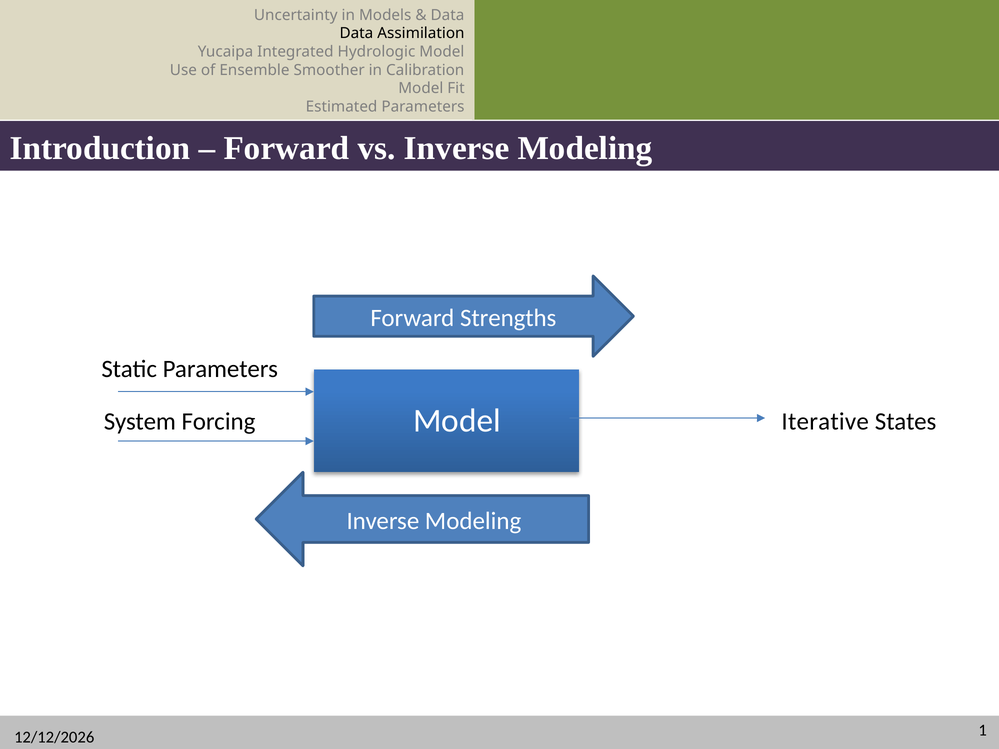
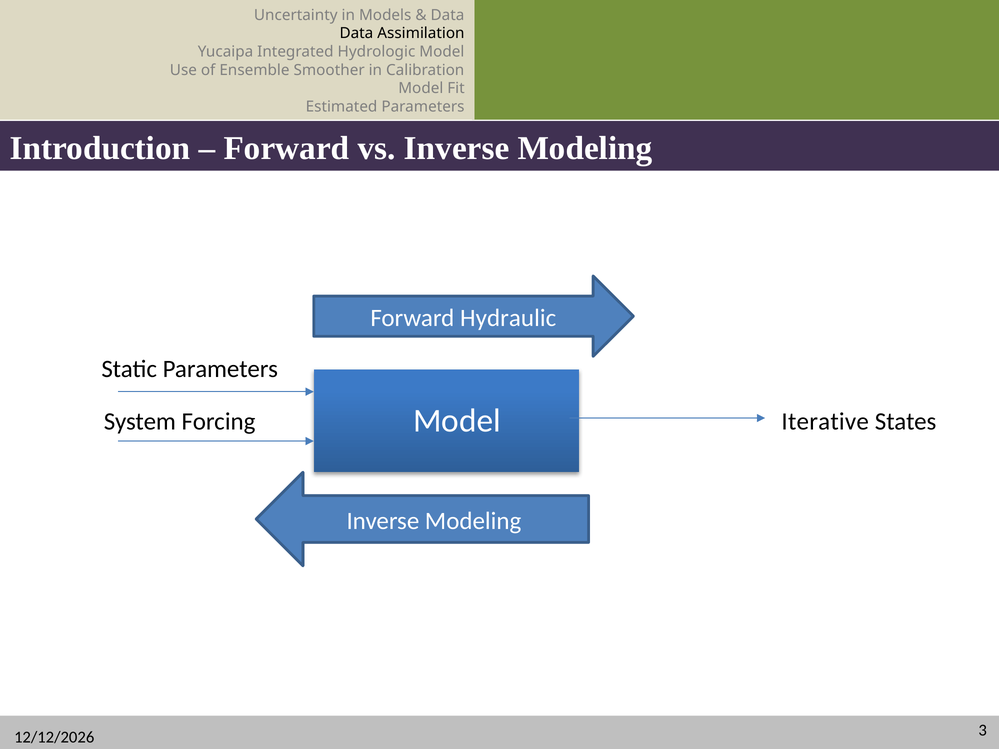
Strengths: Strengths -> Hydraulic
1: 1 -> 3
